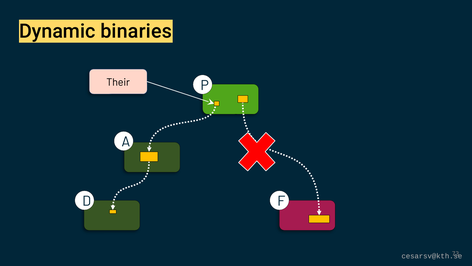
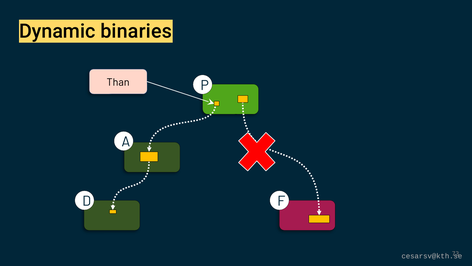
Their: Their -> Than
